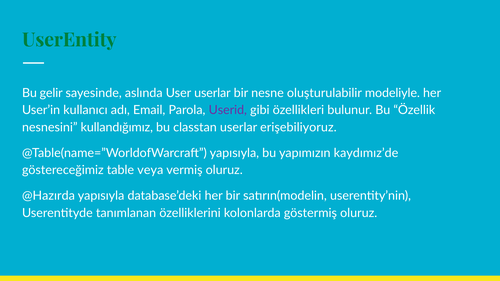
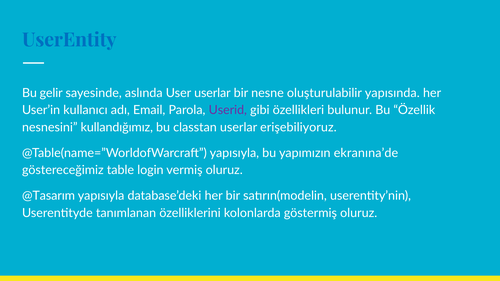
UserEntity colour: green -> blue
modeliyle: modeliyle -> yapısında
kaydımız’de: kaydımız’de -> ekranına’de
veya: veya -> login
@Hazırda: @Hazırda -> @Tasarım
